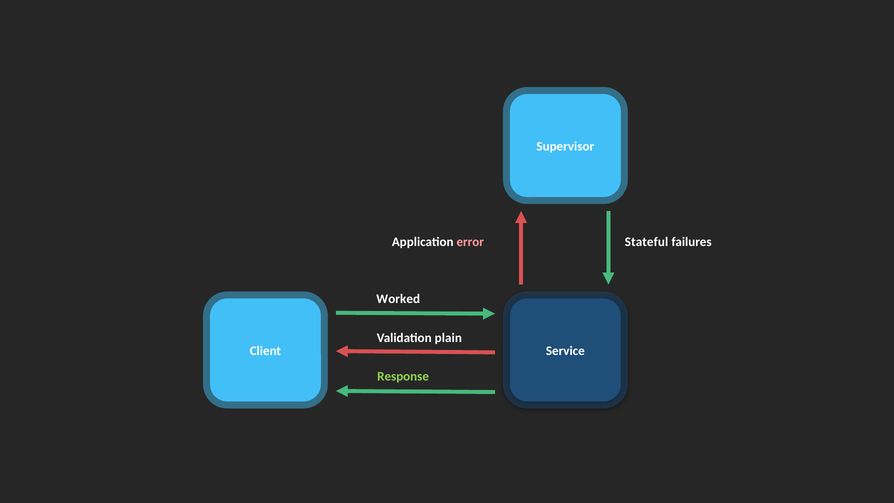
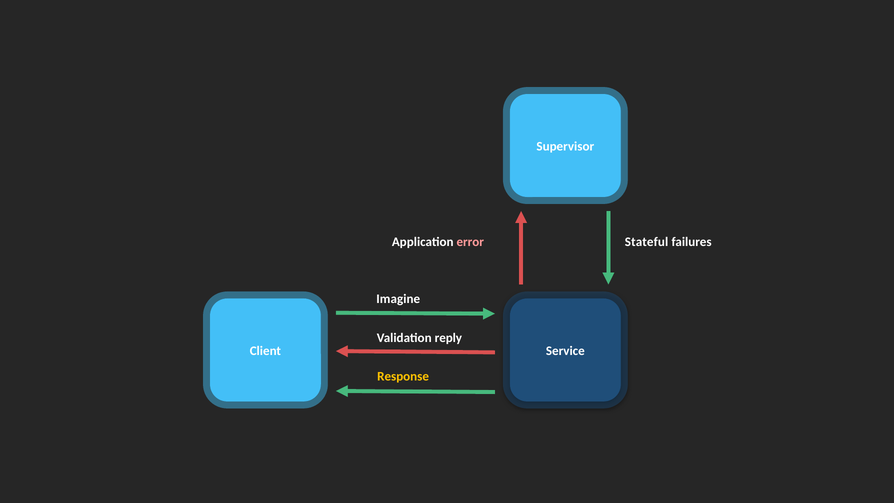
Worked: Worked -> Imagine
plain: plain -> reply
Response colour: light green -> yellow
